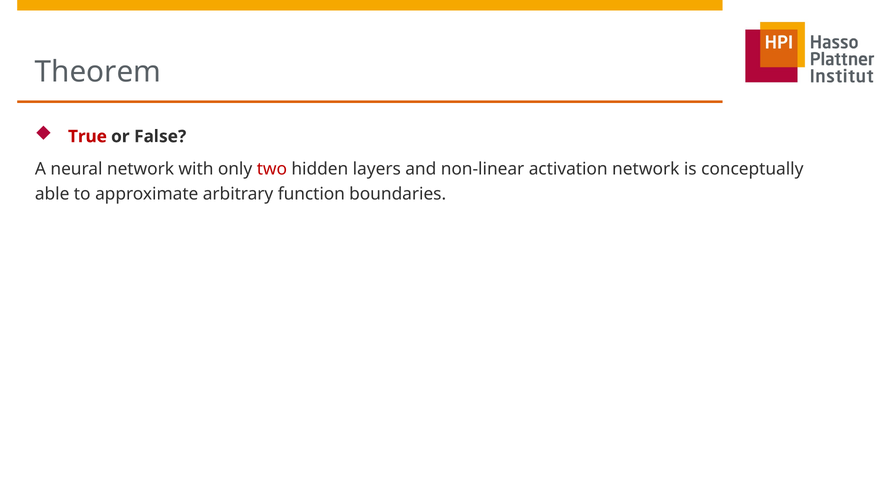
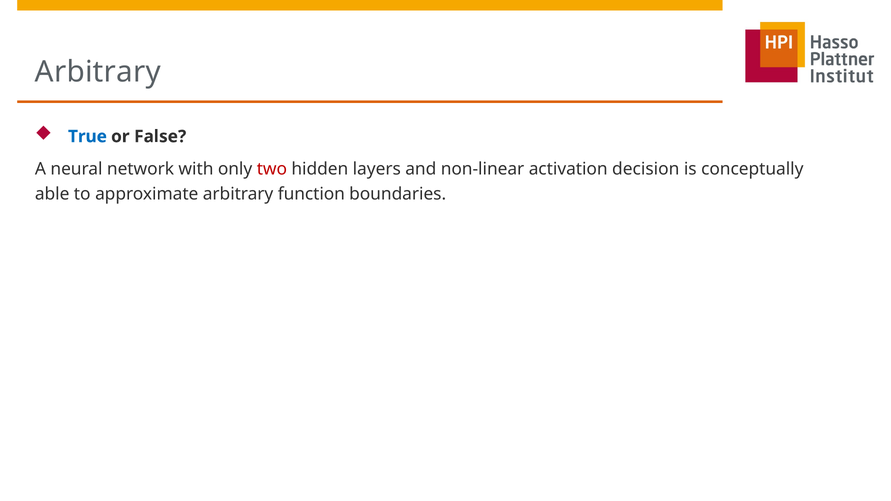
Theorem at (98, 72): Theorem -> Arbitrary
True colour: red -> blue
activation network: network -> decision
